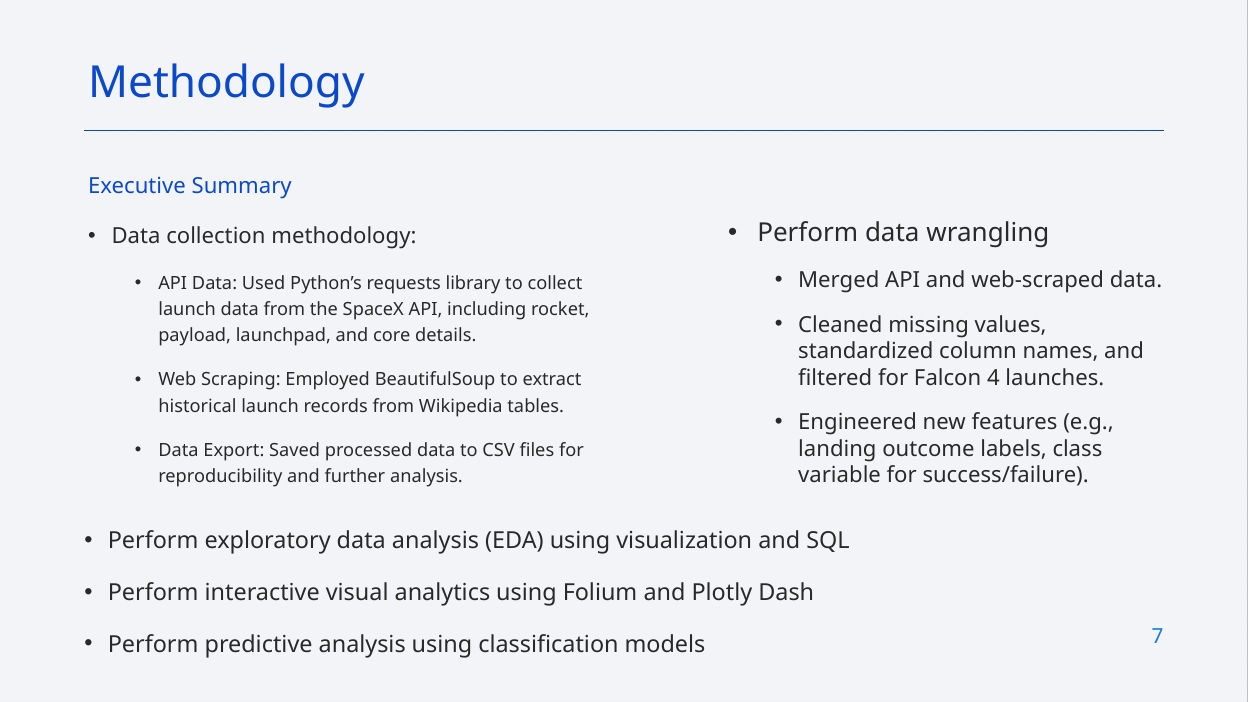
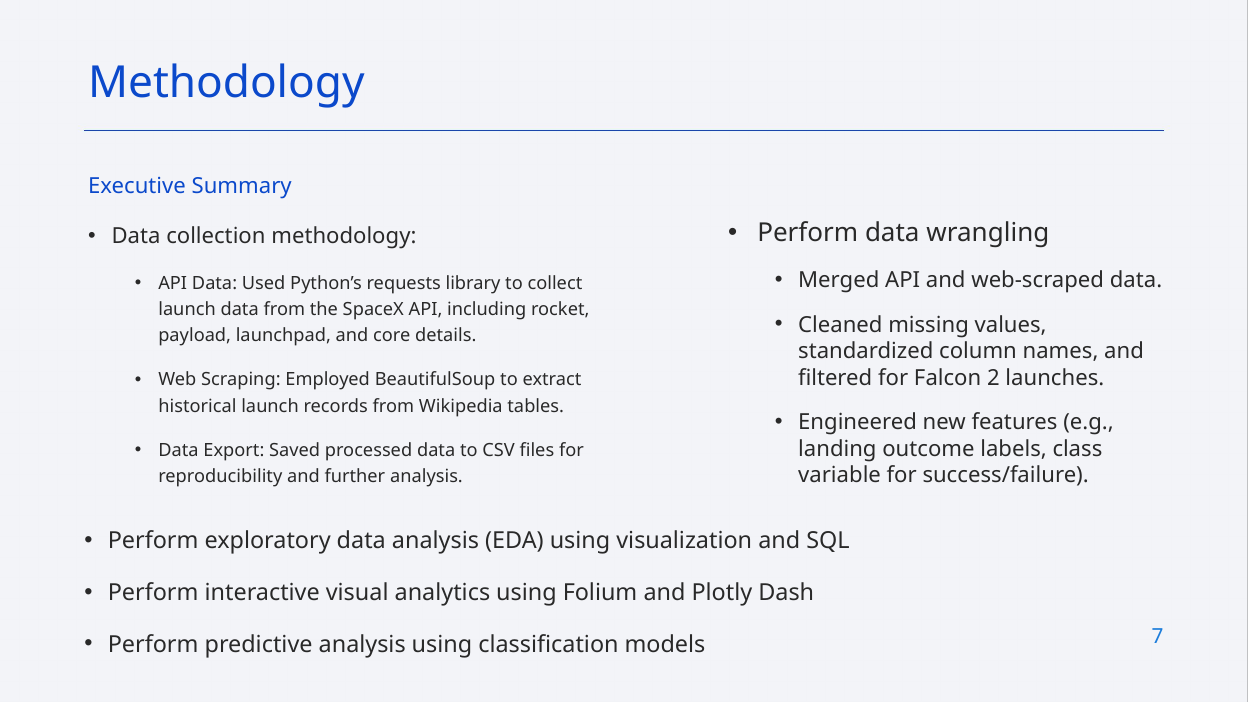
4: 4 -> 2
